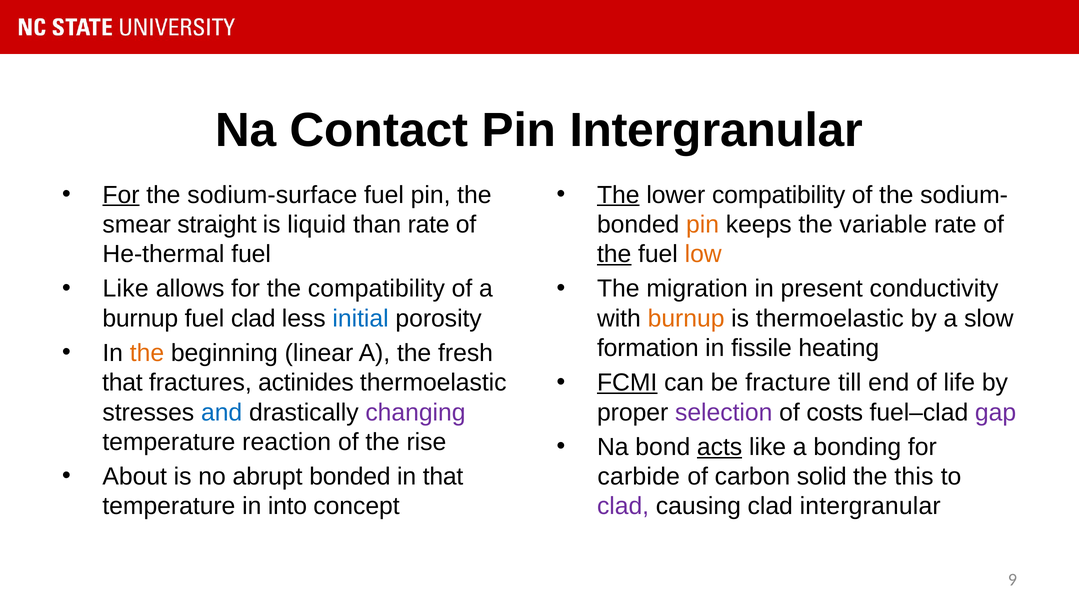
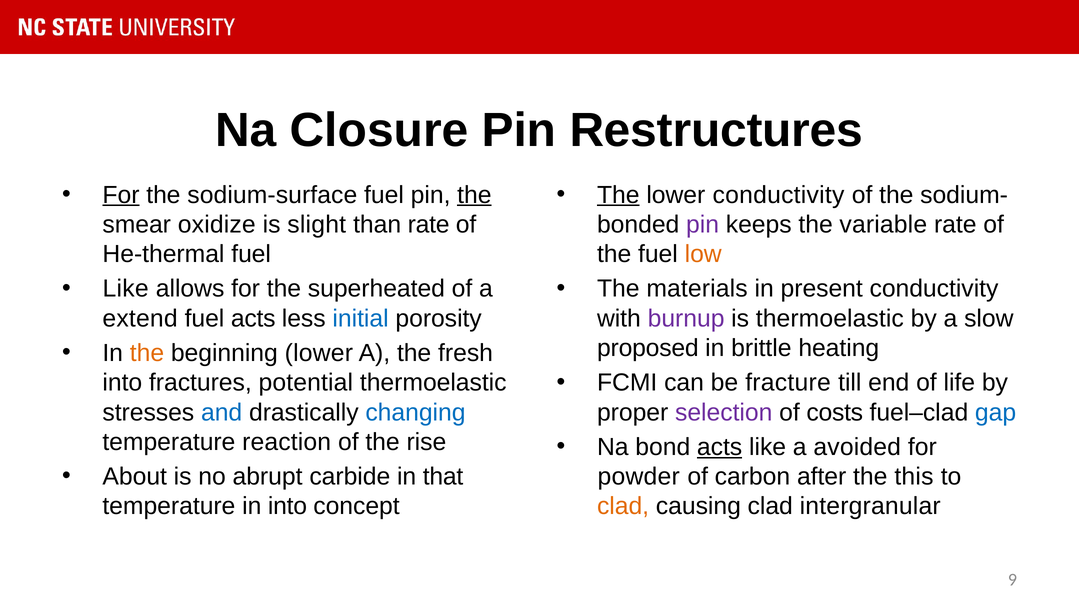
Contact: Contact -> Closure
Pin Intergranular: Intergranular -> Restructures
the at (474, 195) underline: none -> present
lower compatibility: compatibility -> conductivity
straight: straight -> oxidize
liquid: liquid -> slight
pin at (703, 224) colour: orange -> purple
the at (614, 254) underline: present -> none
the compatibility: compatibility -> superheated
migration: migration -> materials
burnup at (140, 318): burnup -> extend
fuel clad: clad -> acts
burnup at (686, 318) colour: orange -> purple
formation: formation -> proposed
fissile: fissile -> brittle
beginning linear: linear -> lower
FCMI underline: present -> none
that at (122, 383): that -> into
actinides: actinides -> potential
changing colour: purple -> blue
gap colour: purple -> blue
bonding: bonding -> avoided
abrupt bonded: bonded -> carbide
carbide: carbide -> powder
solid: solid -> after
clad at (623, 506) colour: purple -> orange
